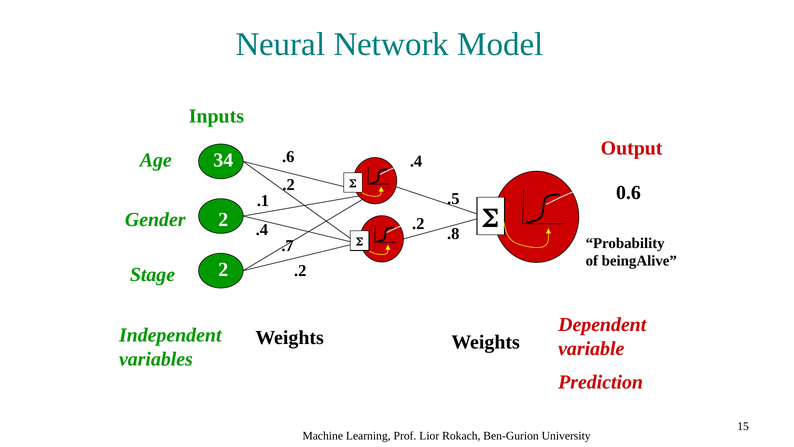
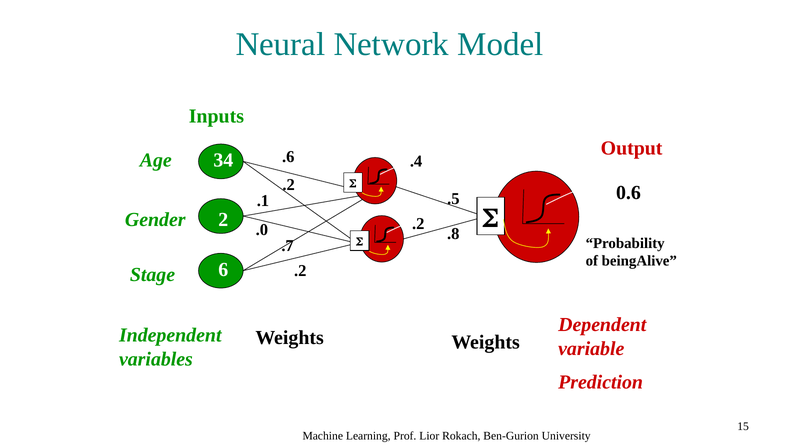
.4 at (262, 230): .4 -> .0
Stage 2: 2 -> 6
